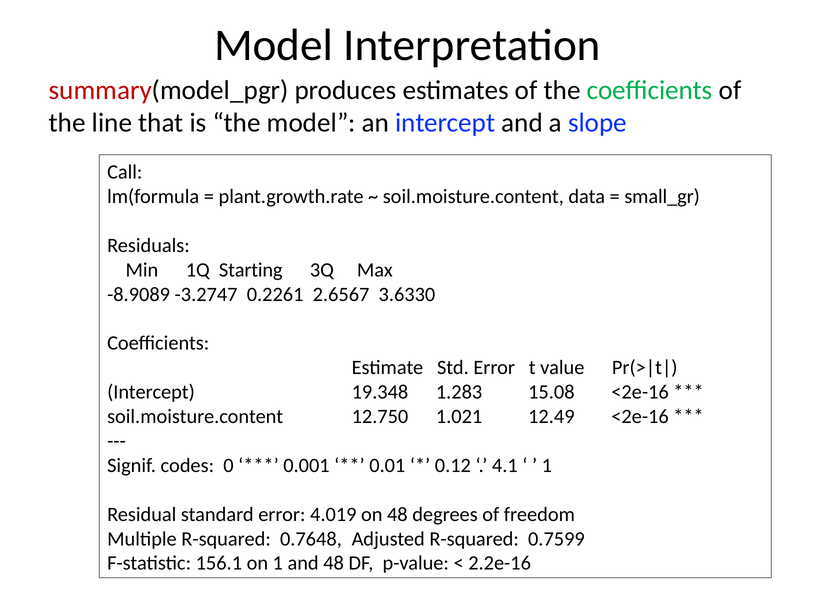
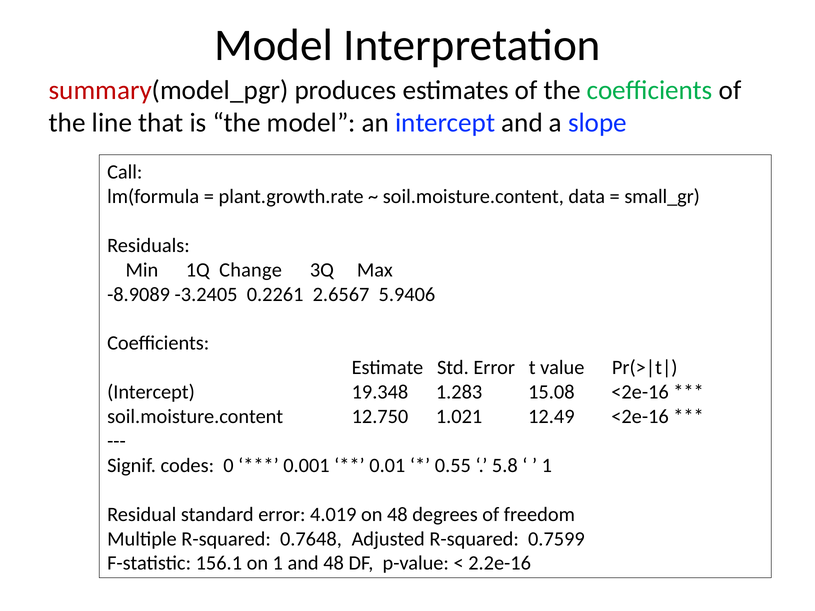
Starting: Starting -> Change
-3.2747: -3.2747 -> -3.2405
3.6330: 3.6330 -> 5.9406
0.12: 0.12 -> 0.55
4.1: 4.1 -> 5.8
